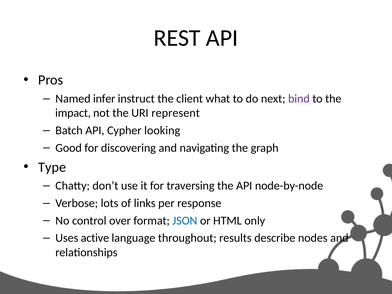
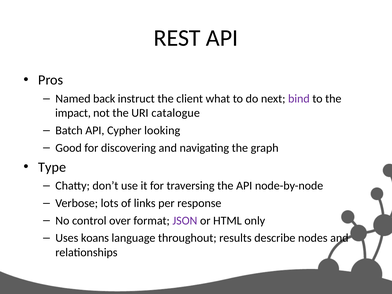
infer: infer -> back
represent: represent -> catalogue
JSON colour: blue -> purple
active: active -> koans
